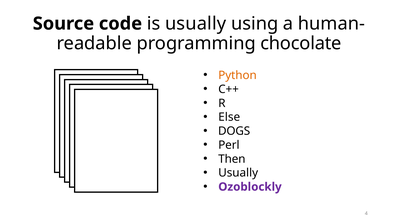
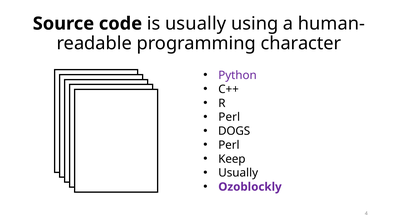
chocolate: chocolate -> character
Python colour: orange -> purple
Else at (229, 117): Else -> Perl
Then: Then -> Keep
